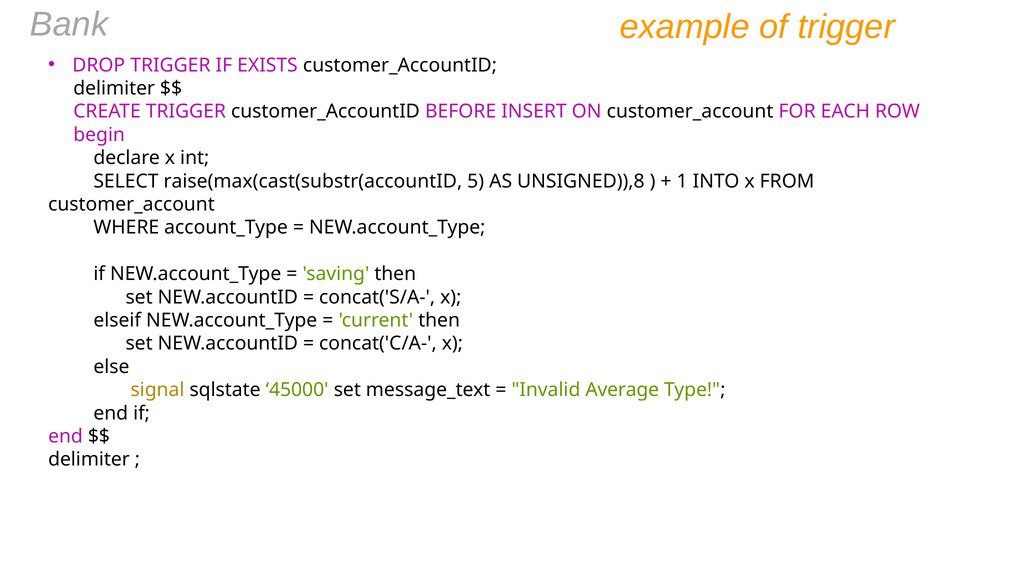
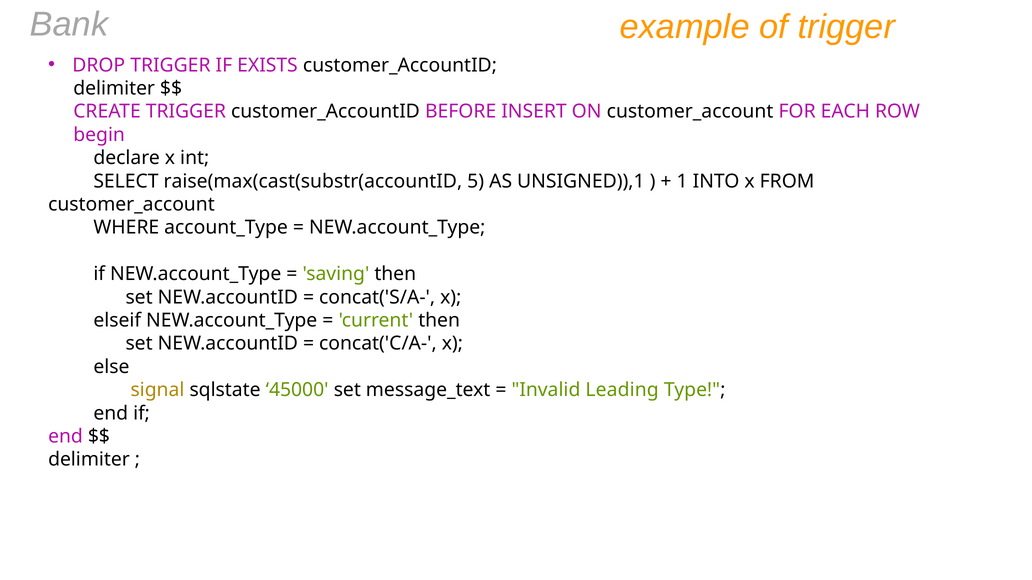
UNSIGNED)),8: UNSIGNED)),8 -> UNSIGNED)),1
Average: Average -> Leading
